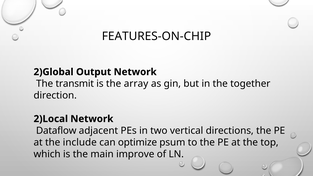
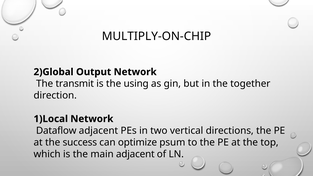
FEATURES-ON-CHIP: FEATURES-ON-CHIP -> MULTIPLY-ON-CHIP
array: array -> using
2)Local: 2)Local -> 1)Local
include: include -> success
main improve: improve -> adjacent
